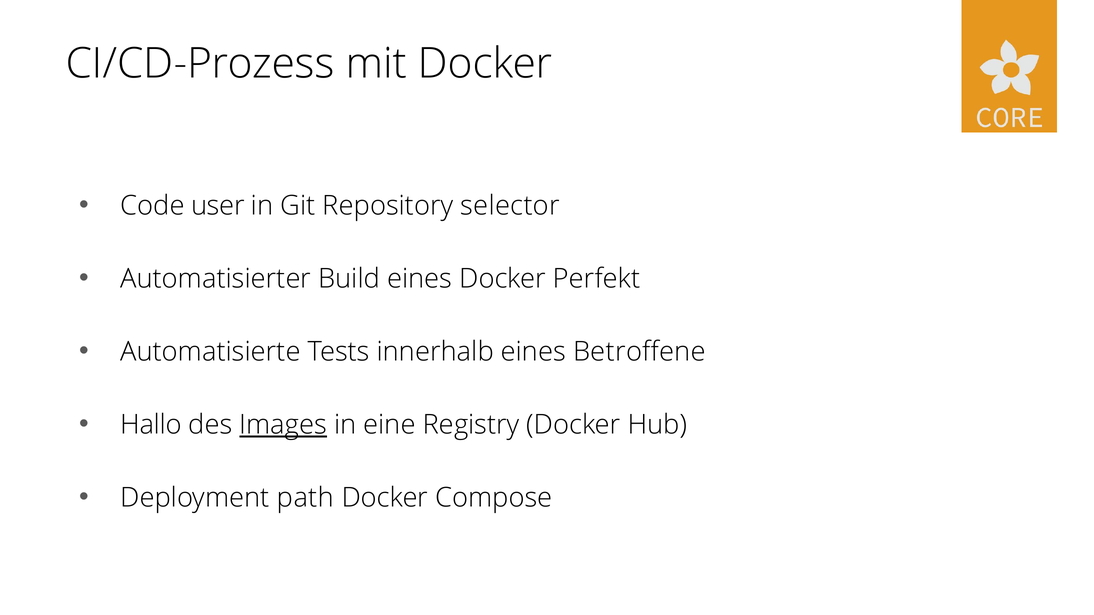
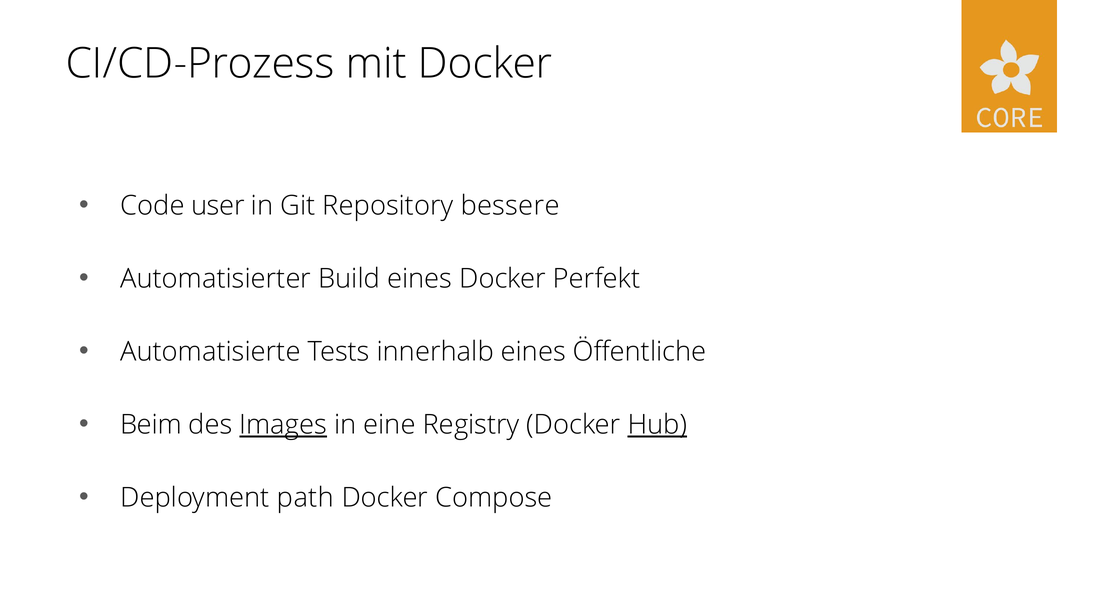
selector: selector -> bessere
Betroffene: Betroffene -> Öffentliche
Hallo: Hallo -> Beim
Hub underline: none -> present
